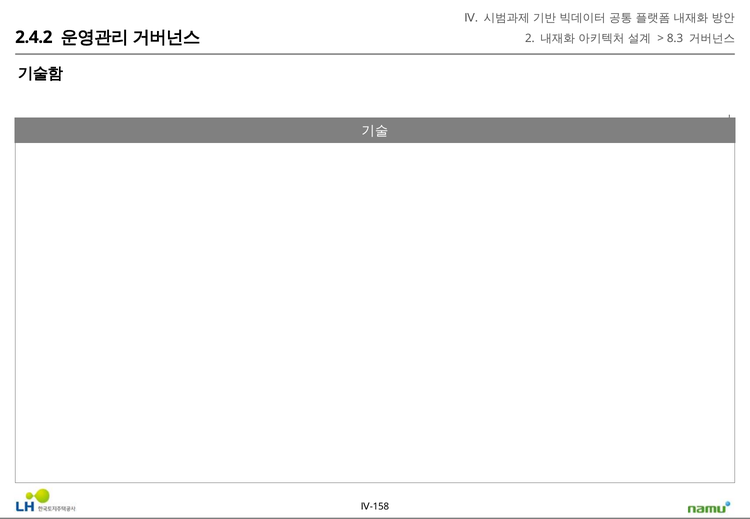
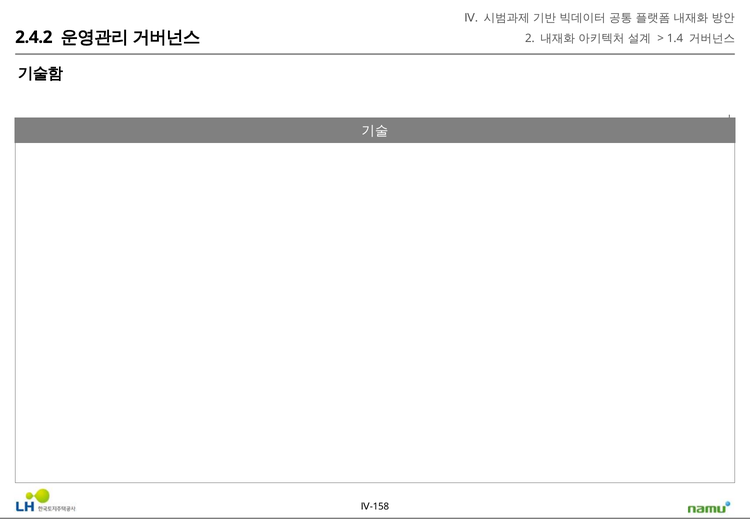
8.3: 8.3 -> 1.4
